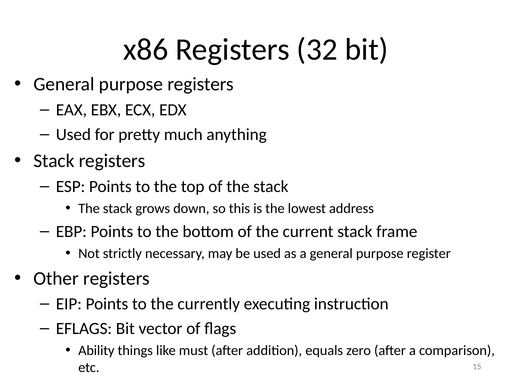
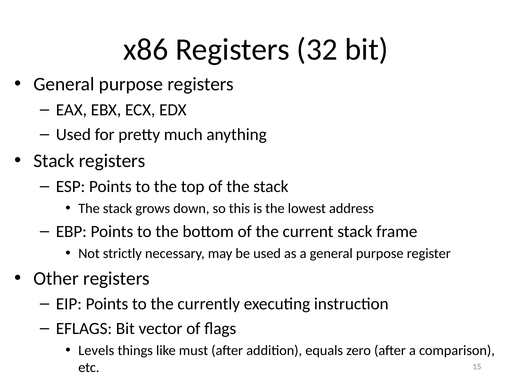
Ability: Ability -> Levels
